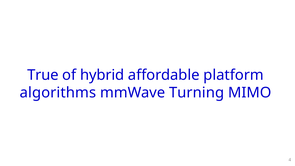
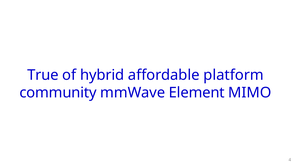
algorithms: algorithms -> community
Turning: Turning -> Element
